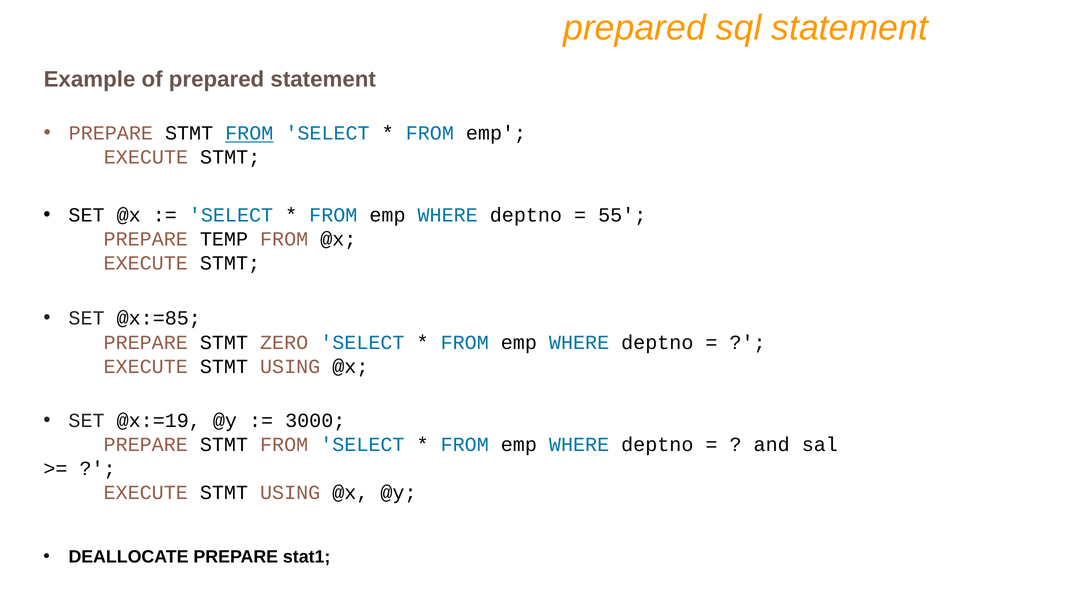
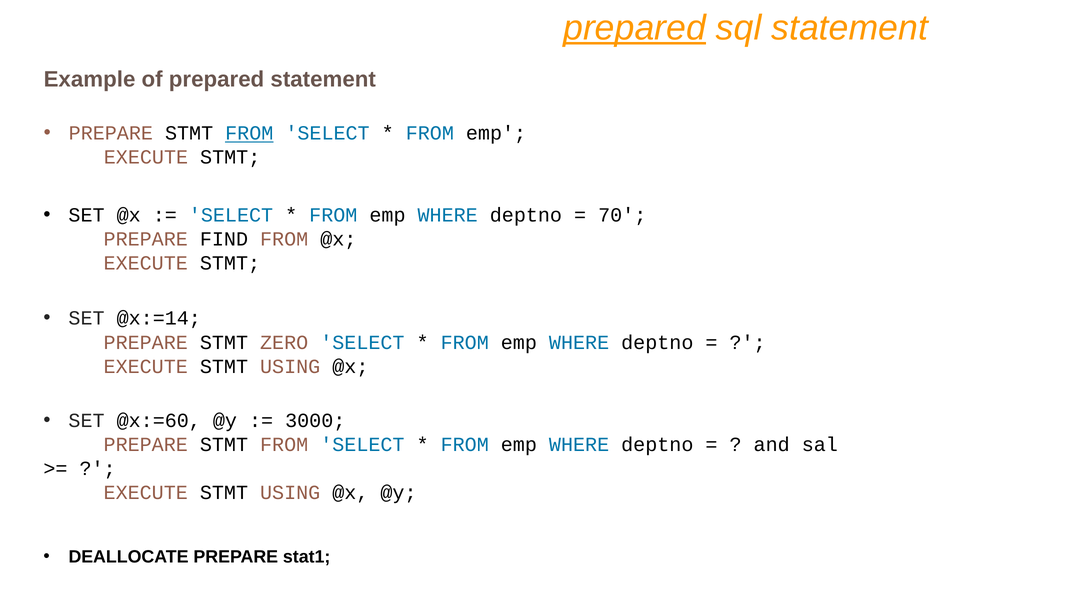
prepared at (635, 28) underline: none -> present
55: 55 -> 70
TEMP: TEMP -> FIND
@x:=85: @x:=85 -> @x:=14
@x:=19: @x:=19 -> @x:=60
